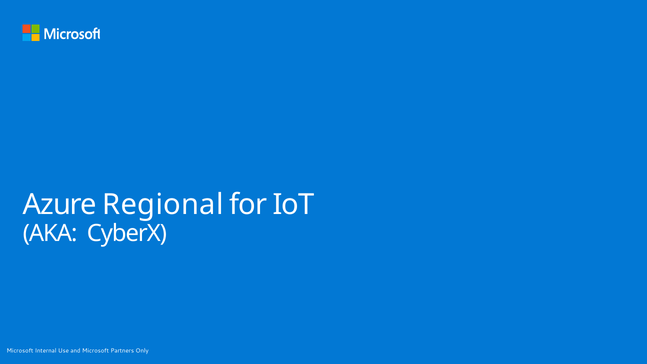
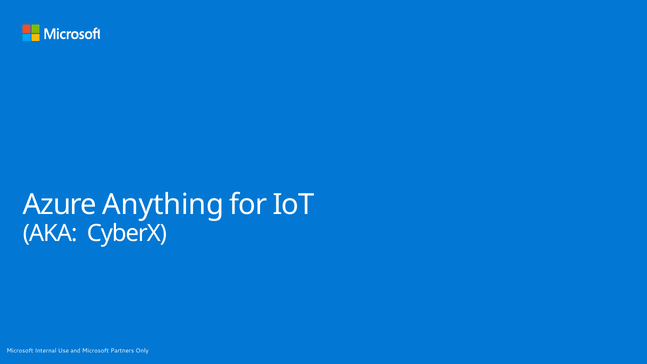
Regional: Regional -> Anything
